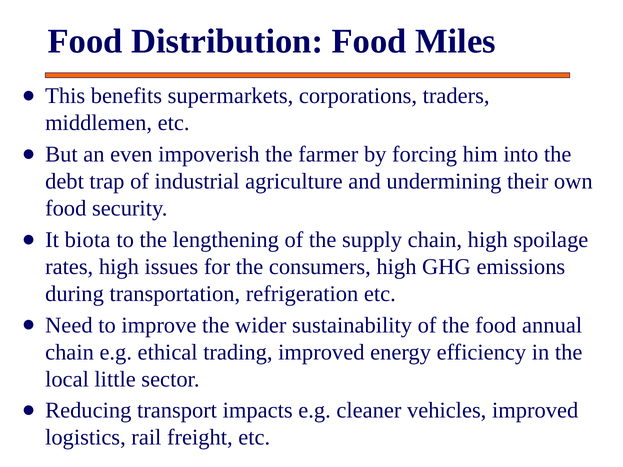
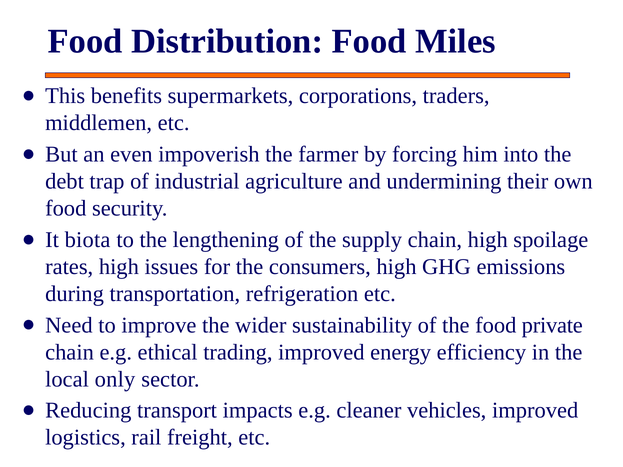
annual: annual -> private
little: little -> only
